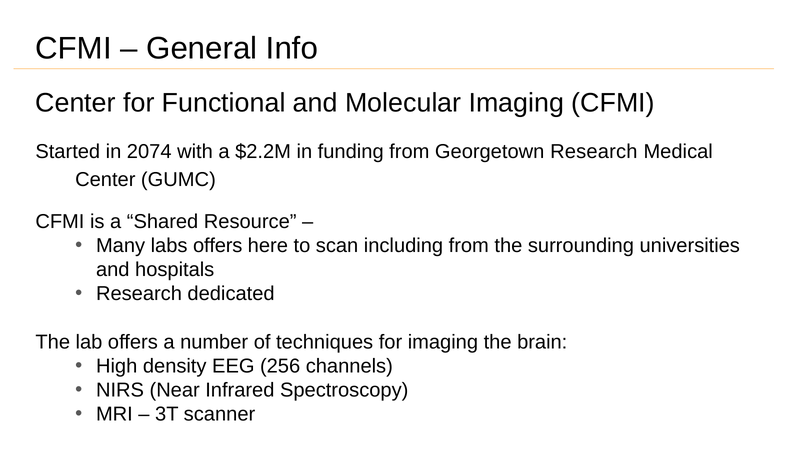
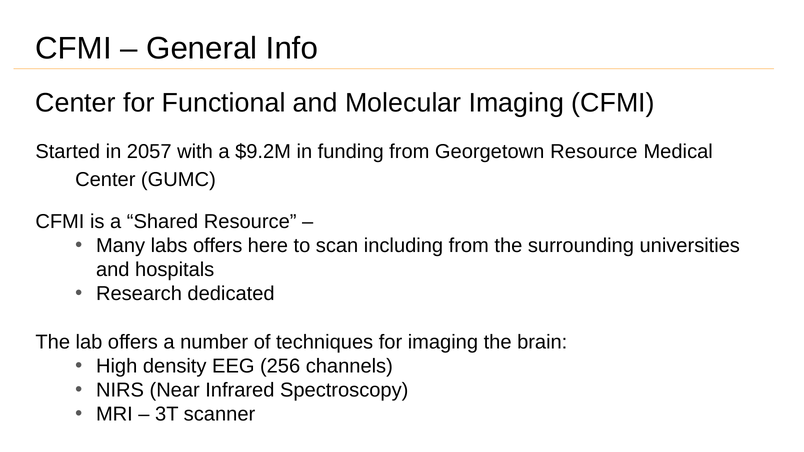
2074: 2074 -> 2057
$2.2M: $2.2M -> $9.2M
Georgetown Research: Research -> Resource
